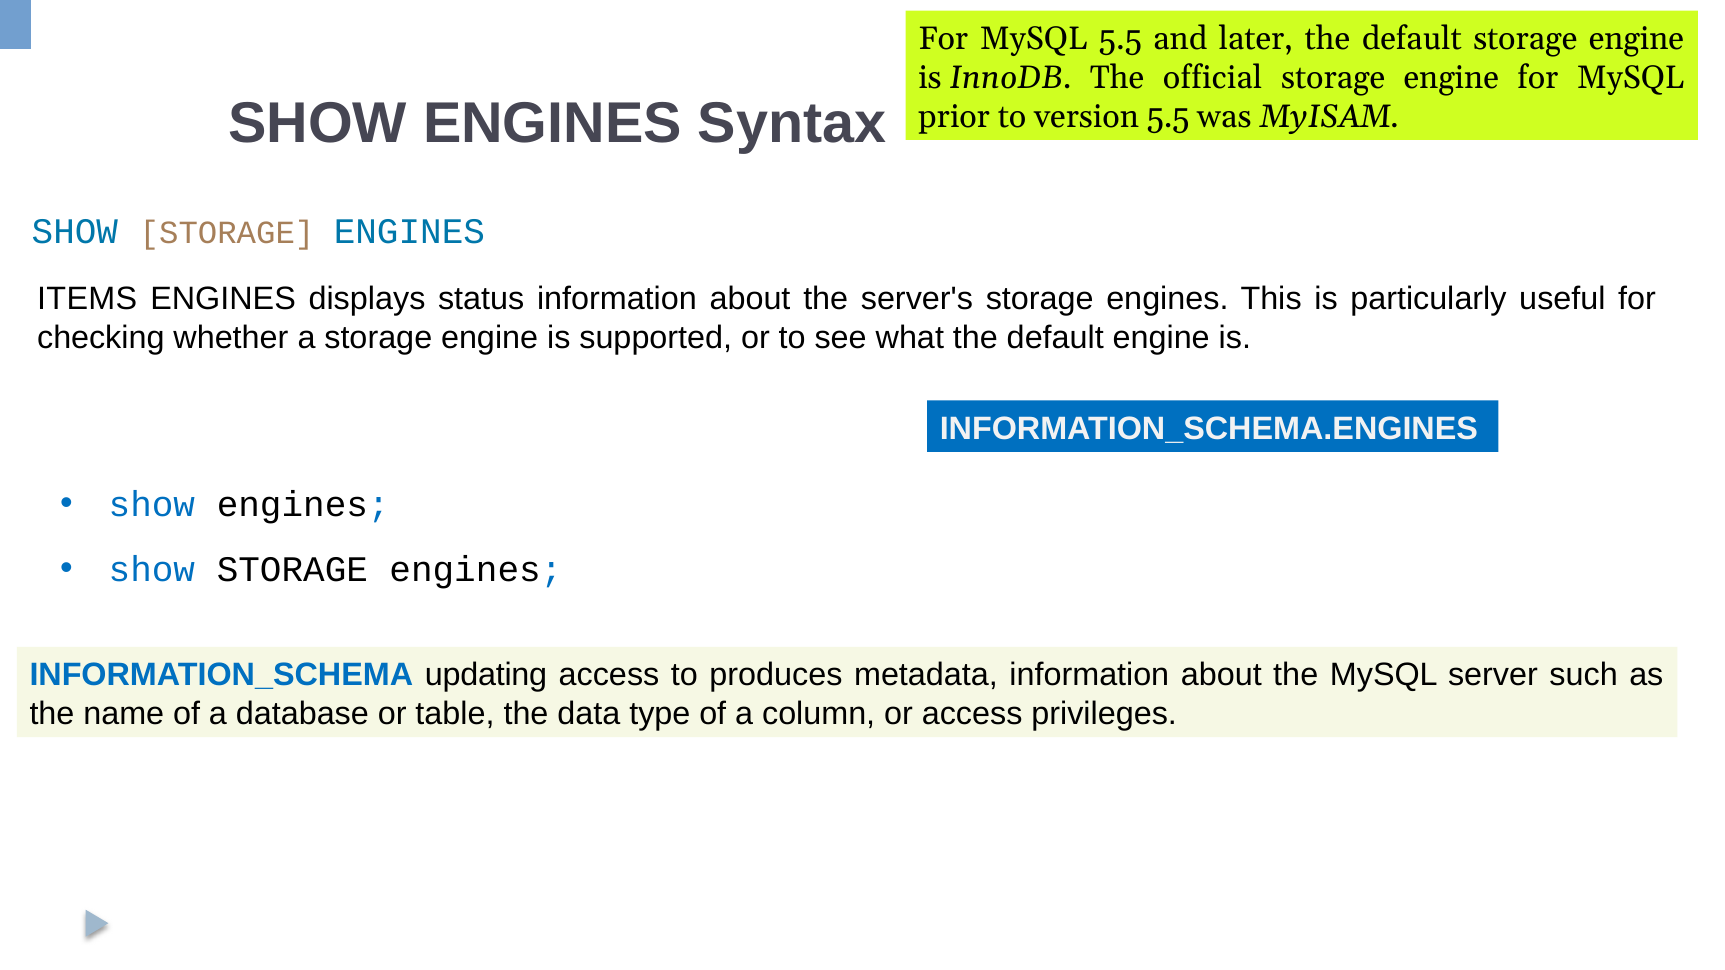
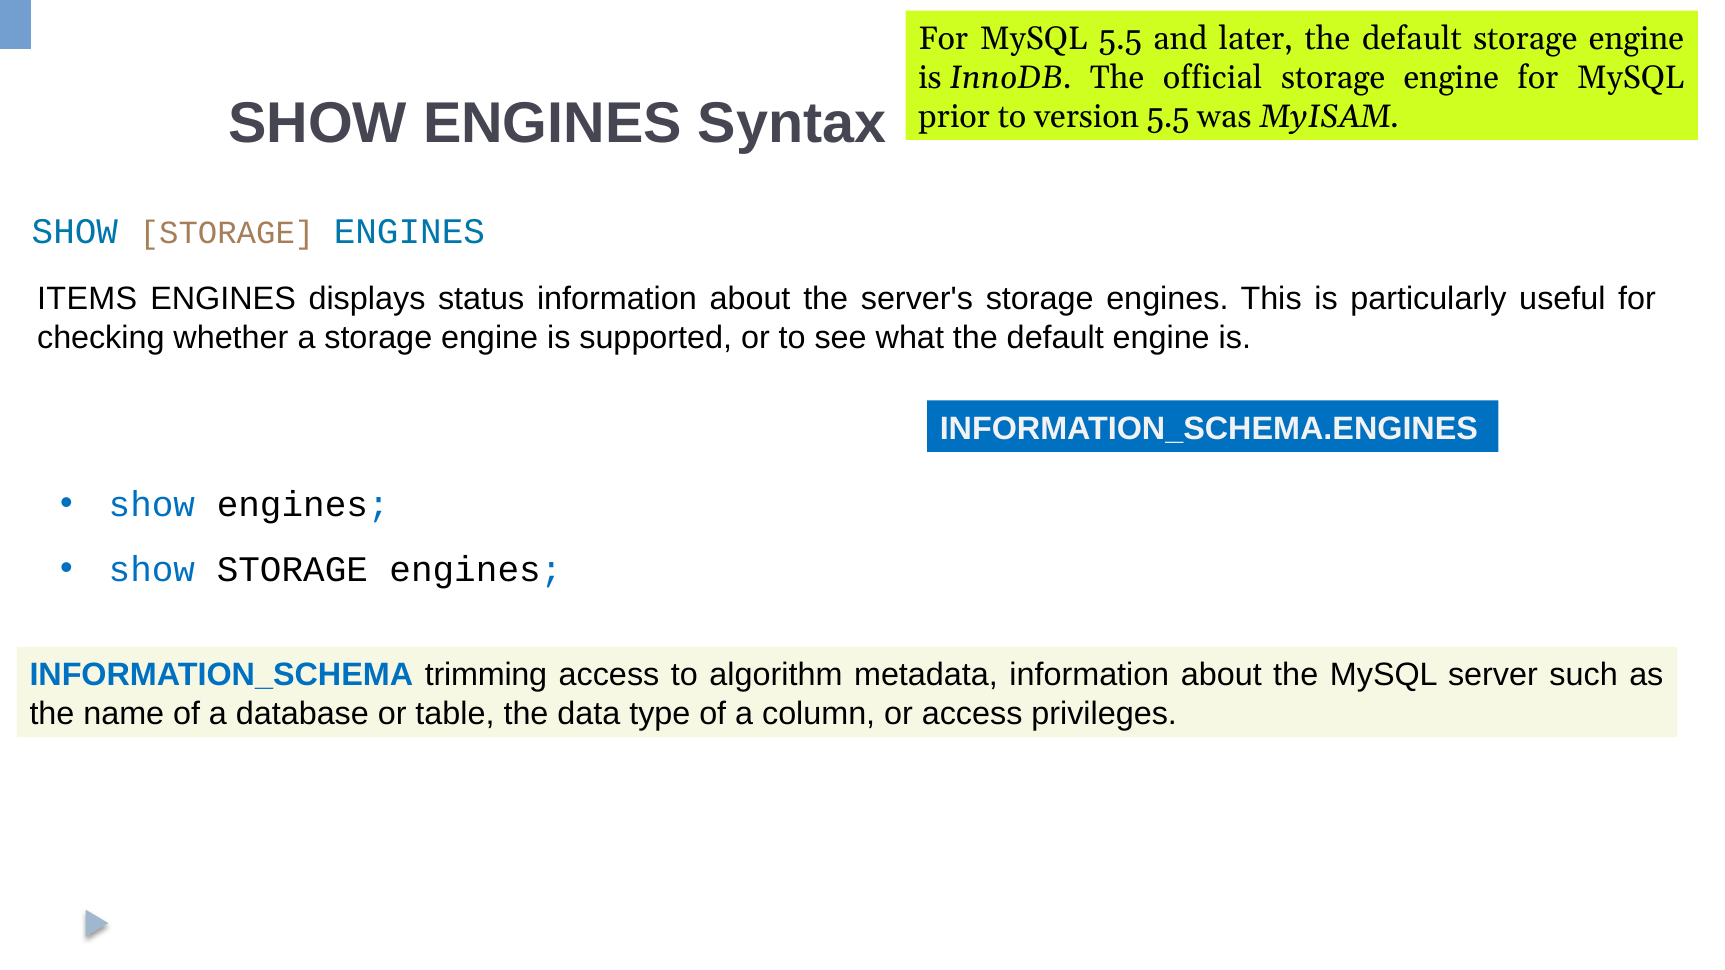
updating: updating -> trimming
produces: produces -> algorithm
